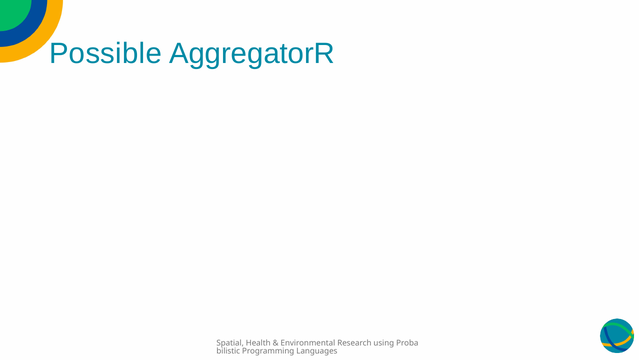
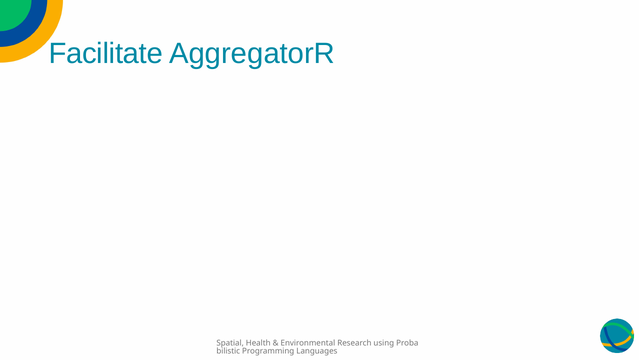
Possible: Possible -> Facilitate
